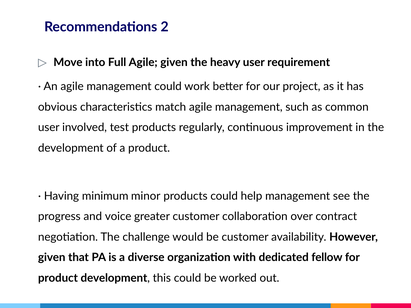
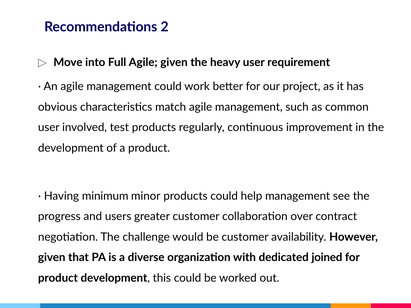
voice: voice -> users
fellow: fellow -> joined
